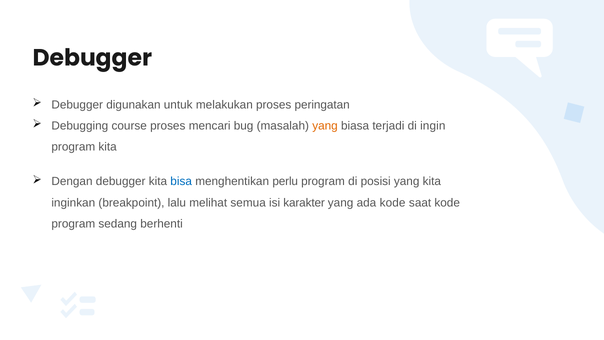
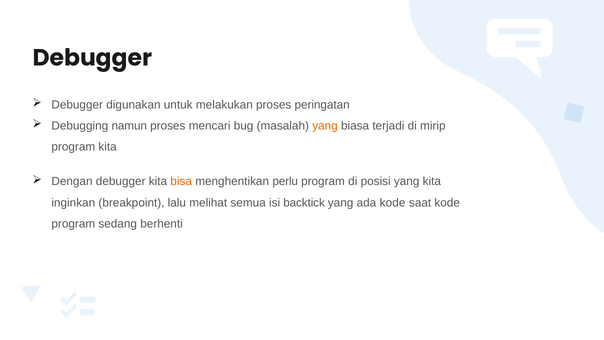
course: course -> namun
ingin: ingin -> mirip
bisa colour: blue -> orange
karakter: karakter -> backtick
